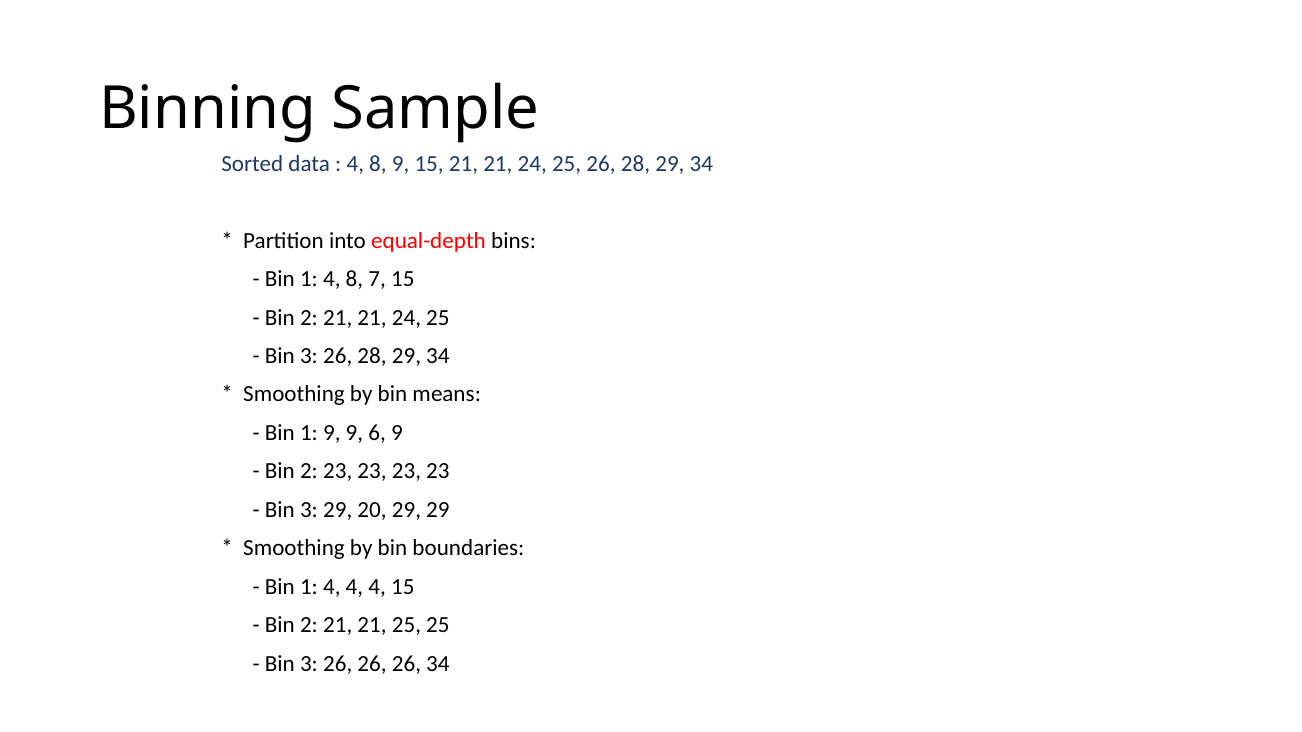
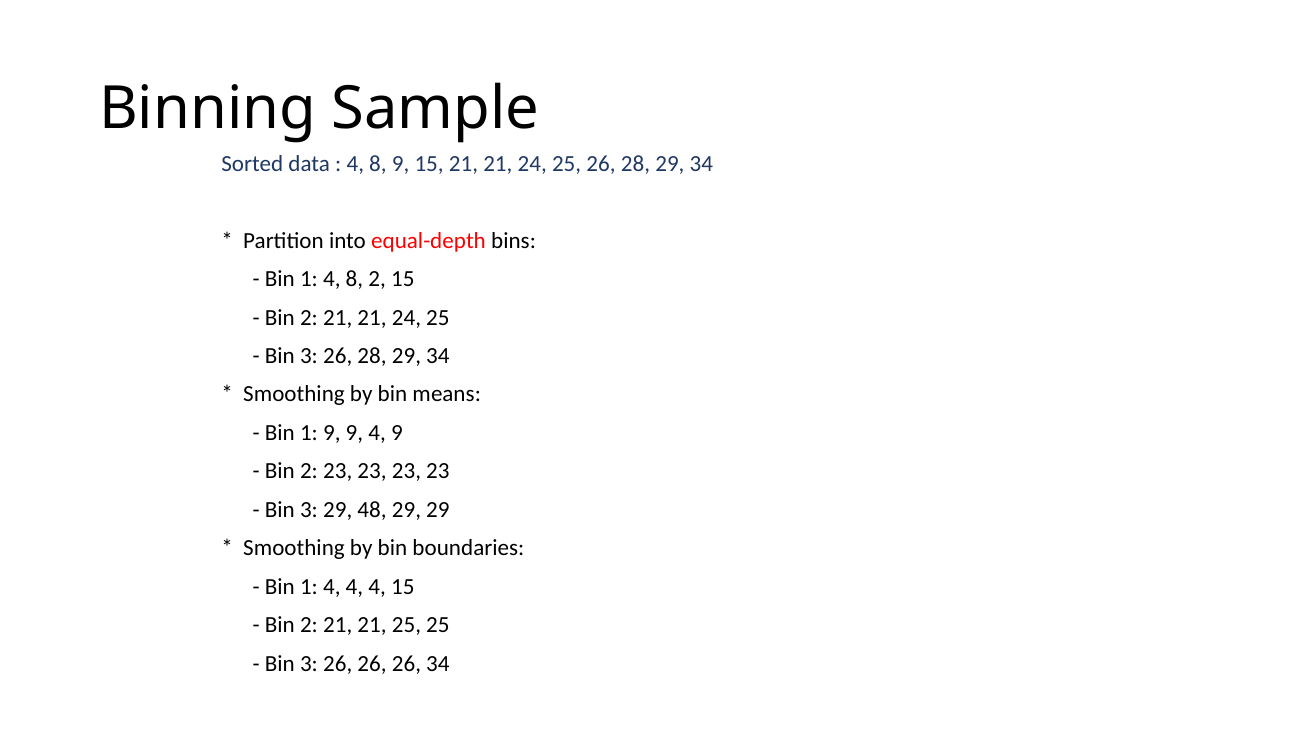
8 7: 7 -> 2
9 6: 6 -> 4
20: 20 -> 48
